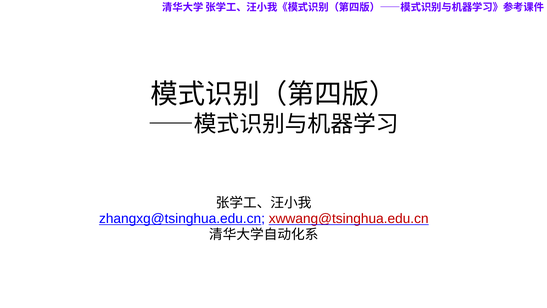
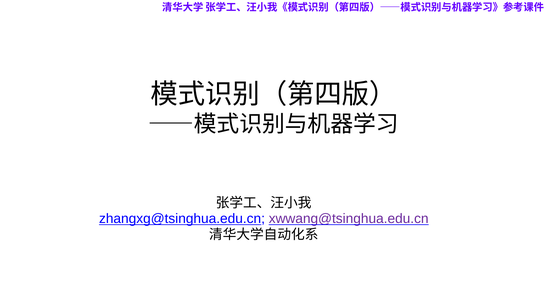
xwwang@tsinghua.edu.cn colour: red -> purple
